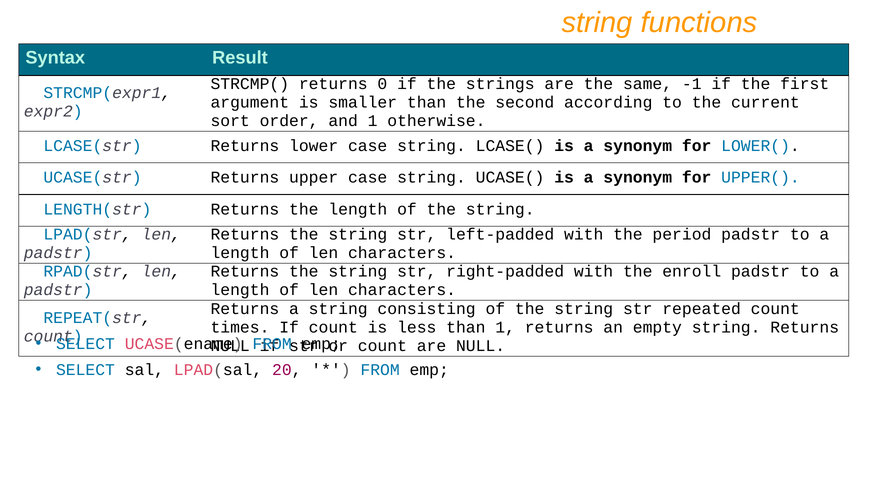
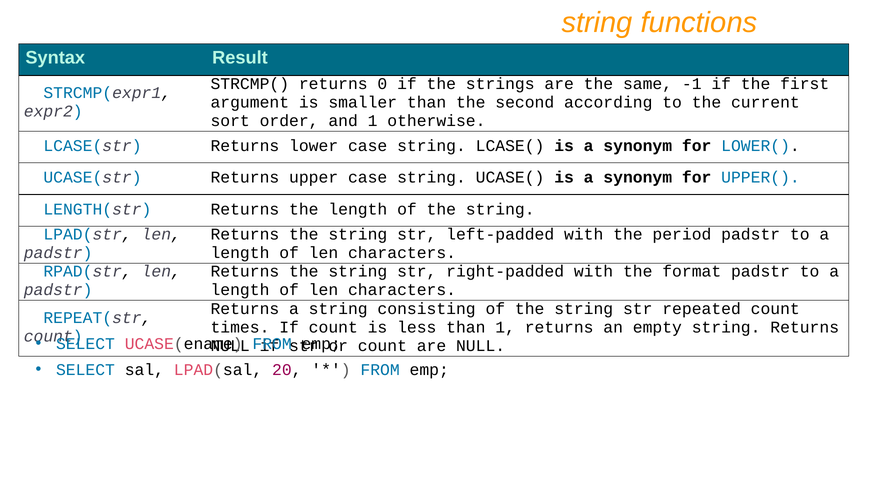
enroll: enroll -> format
